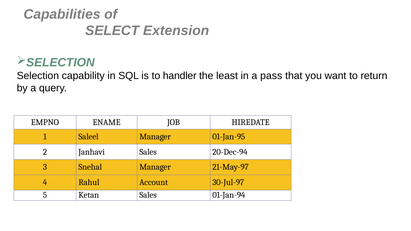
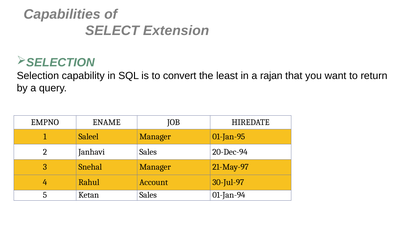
handler: handler -> convert
pass: pass -> rajan
